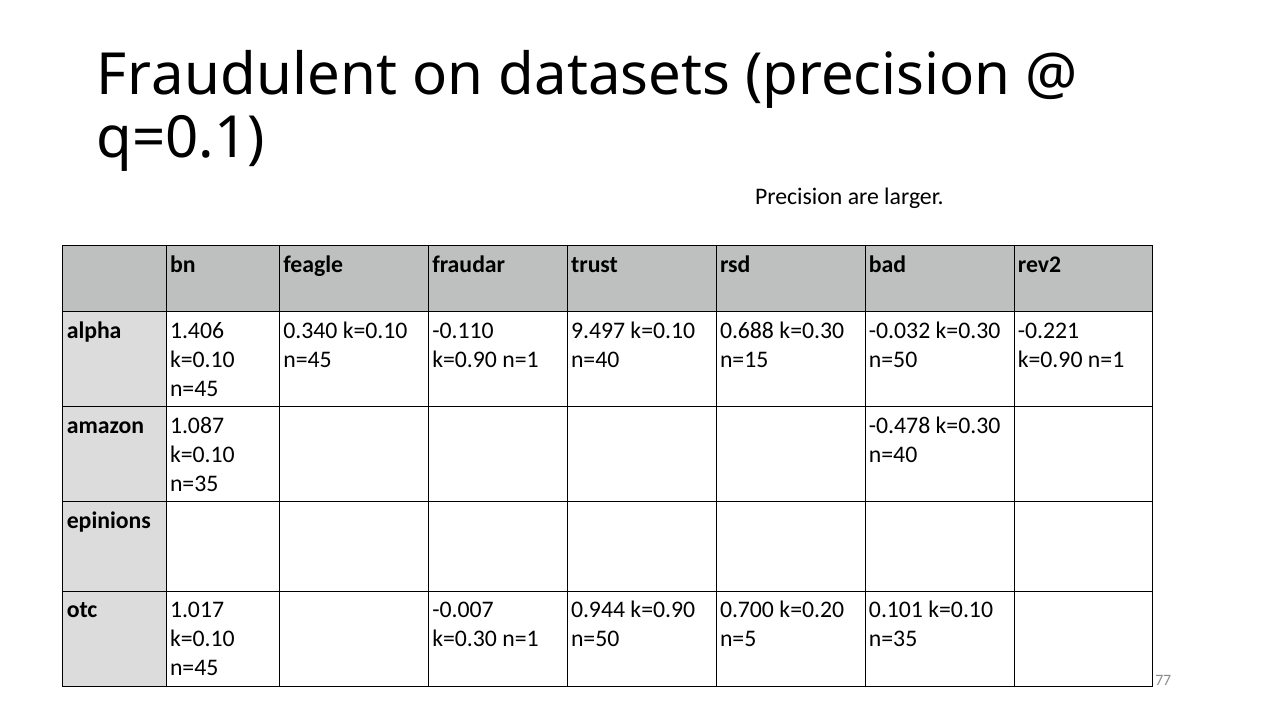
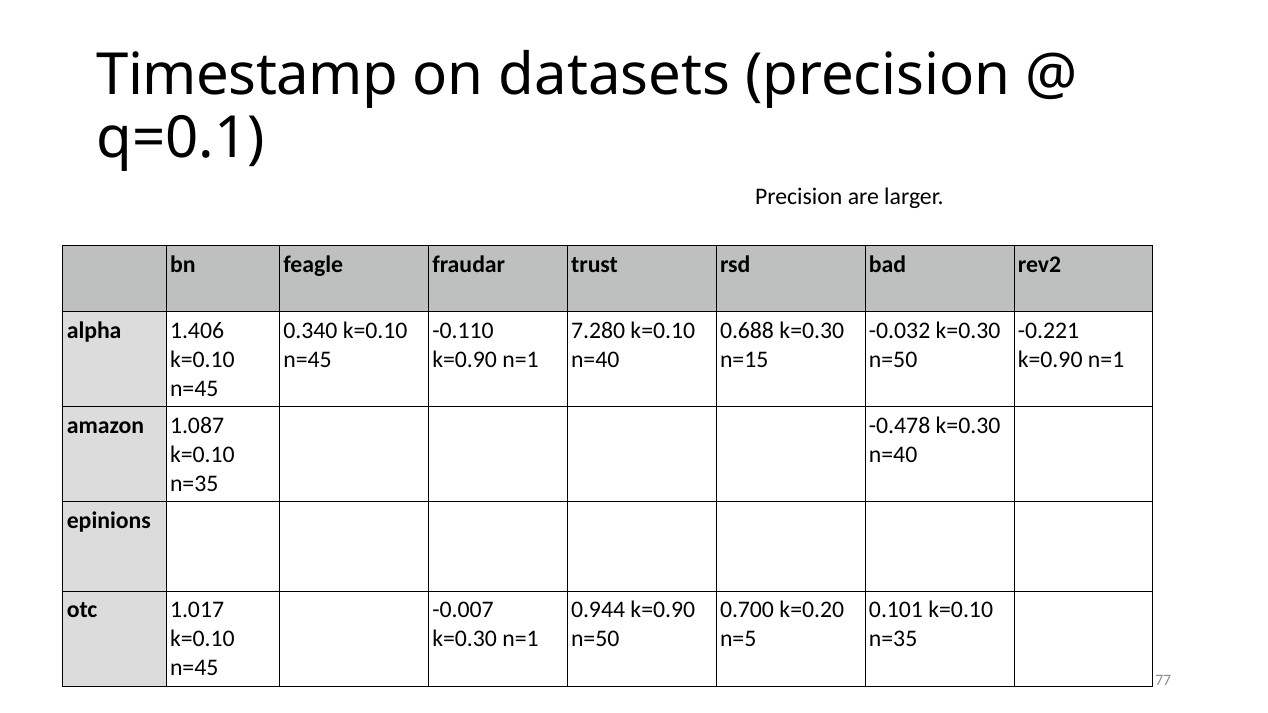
Fraudulent: Fraudulent -> Timestamp
9.497: 9.497 -> 7.280
